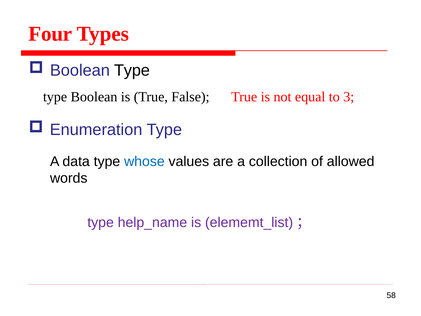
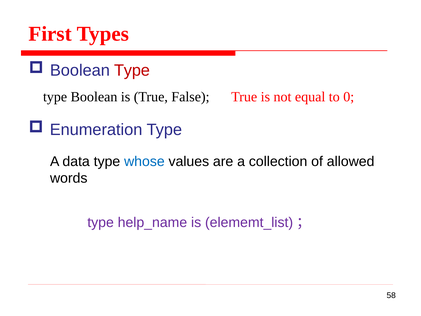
Four: Four -> First
Type at (132, 70) colour: black -> red
3: 3 -> 0
